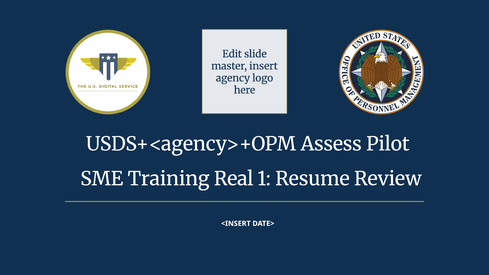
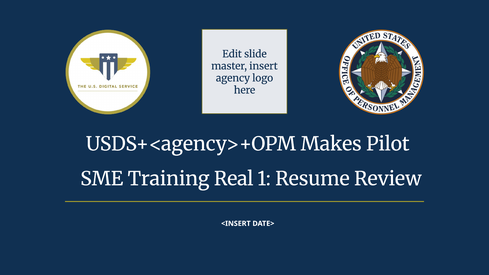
Assess: Assess -> Makes
